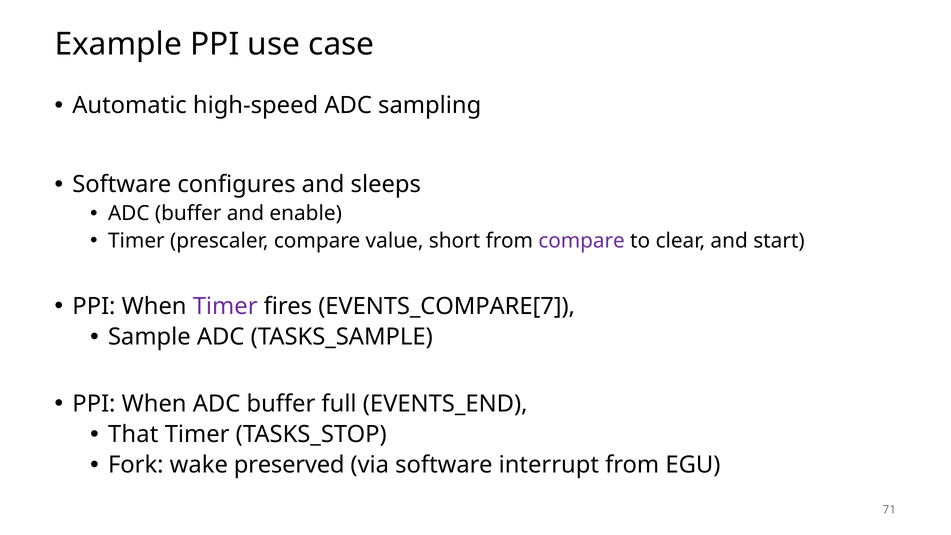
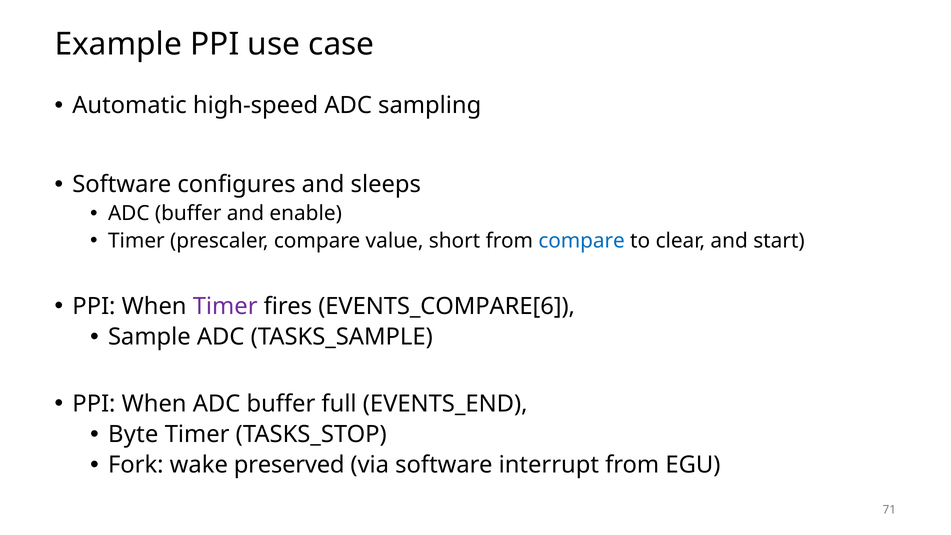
compare at (582, 241) colour: purple -> blue
EVENTS_COMPARE[7: EVENTS_COMPARE[7 -> EVENTS_COMPARE[6
That: That -> Byte
